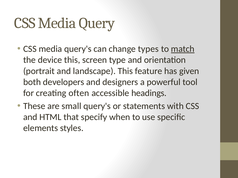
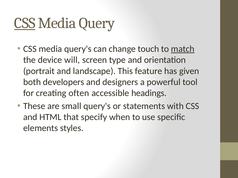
CSS at (25, 23) underline: none -> present
types: types -> touch
device this: this -> will
